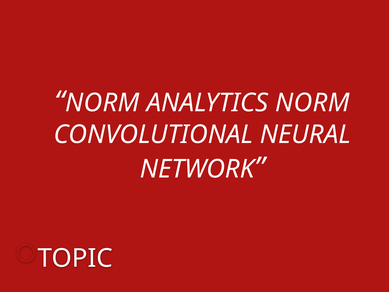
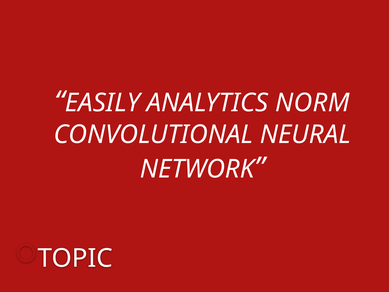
NORM at (102, 103): NORM -> EASILY
